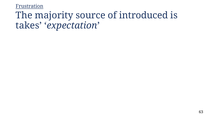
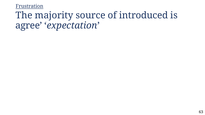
takes: takes -> agree
